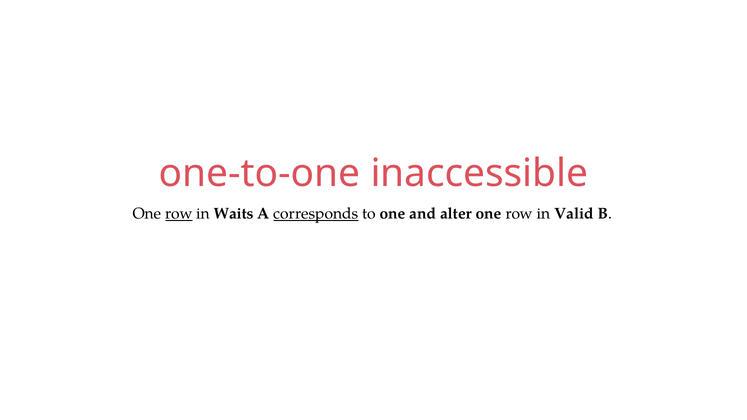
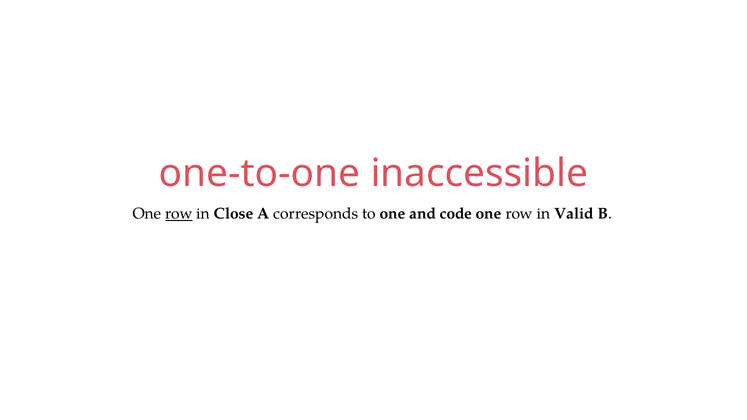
Waits: Waits -> Close
corresponds underline: present -> none
alter: alter -> code
